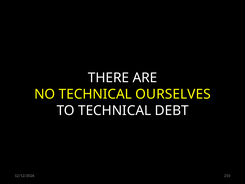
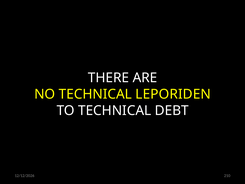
OURSELVES: OURSELVES -> LEPORIDEN
